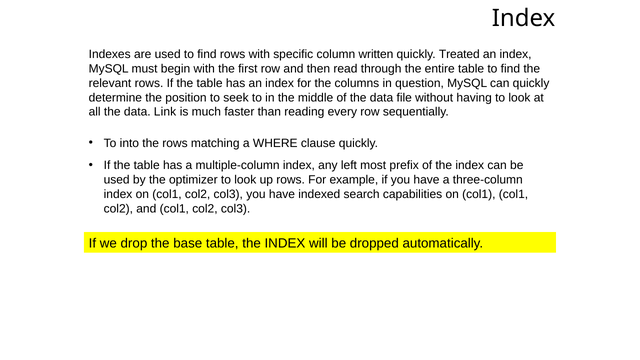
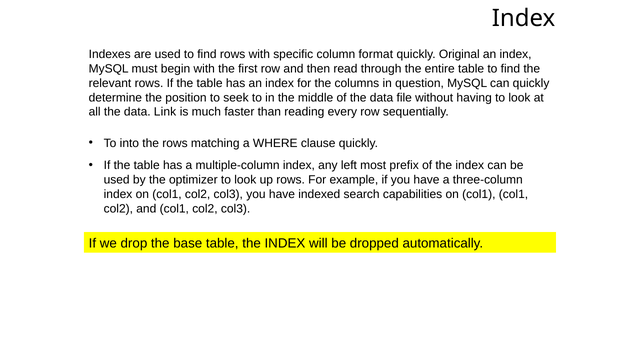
written: written -> format
Treated: Treated -> Original
